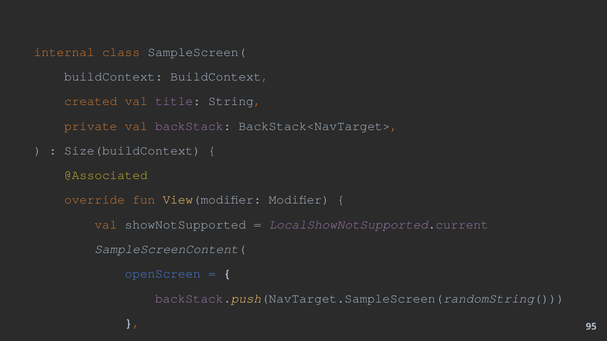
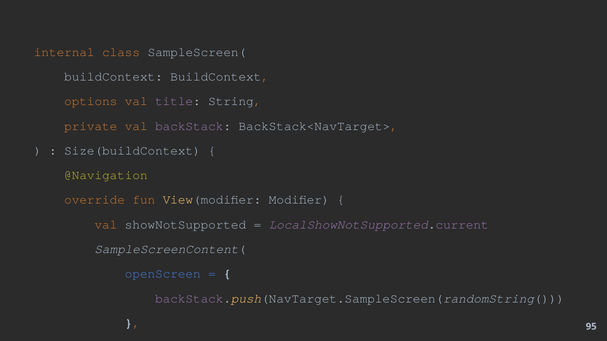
created: created -> options
@Associated: @Associated -> @Navigation
